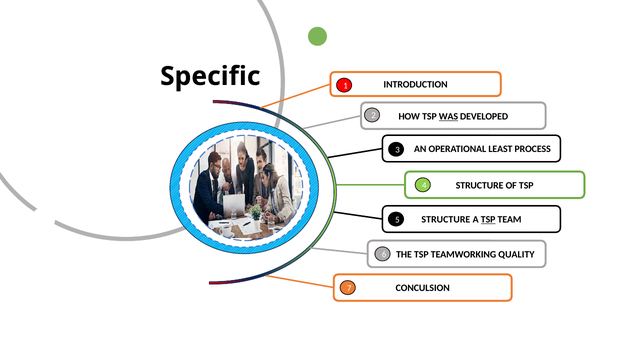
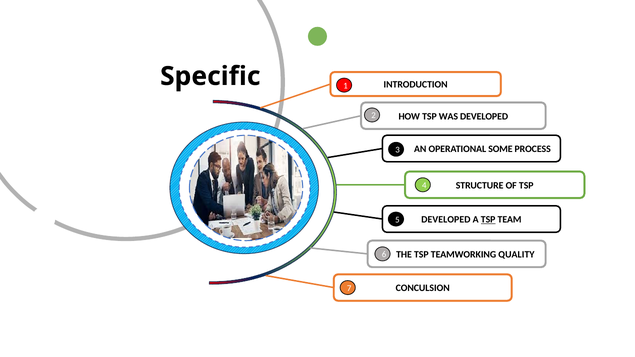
WAS underline: present -> none
LEAST: LEAST -> SOME
STRUCTURE at (446, 220): STRUCTURE -> DEVELOPED
